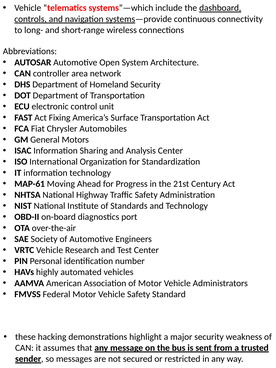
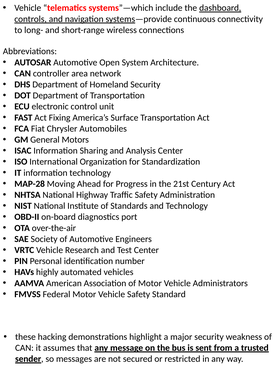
MAP-61: MAP-61 -> MAP-28
